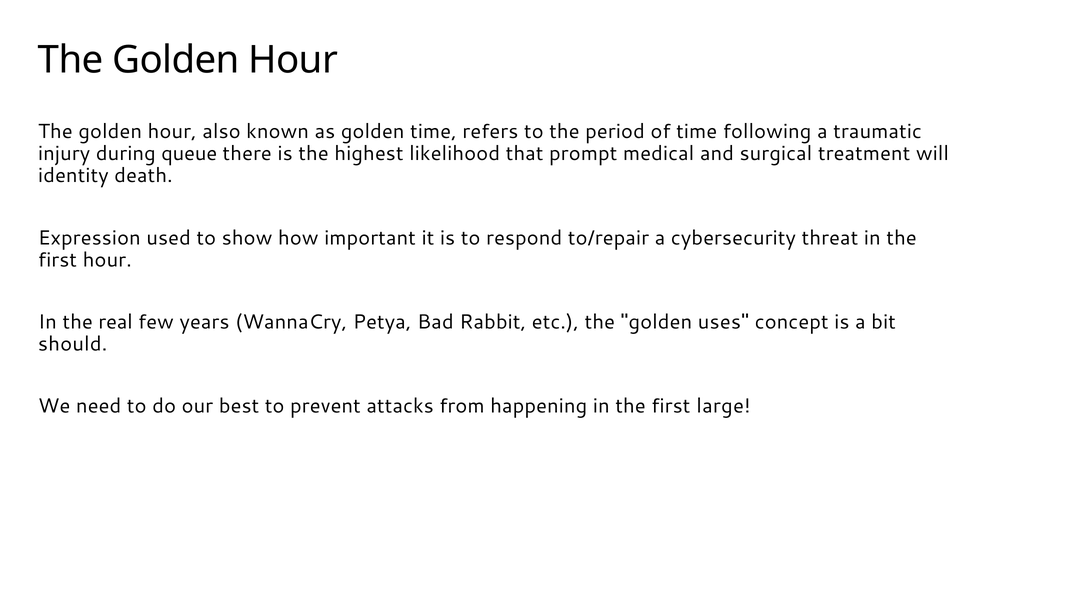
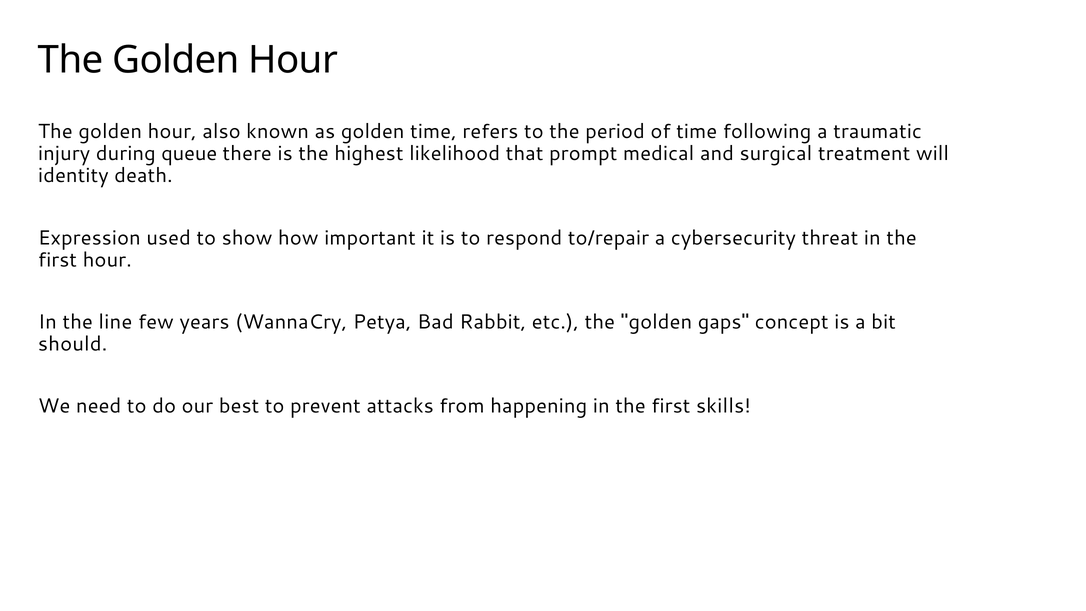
real: real -> line
uses: uses -> gaps
large: large -> skills
